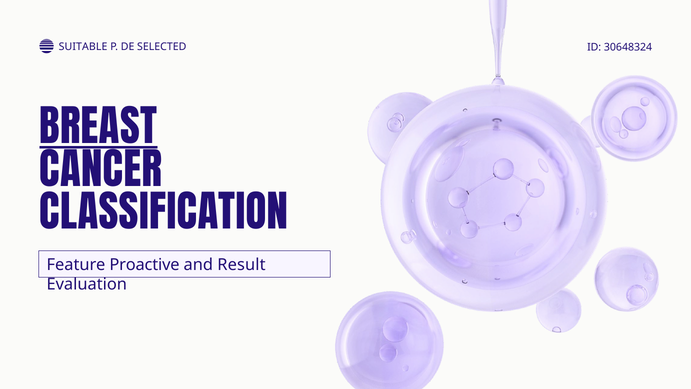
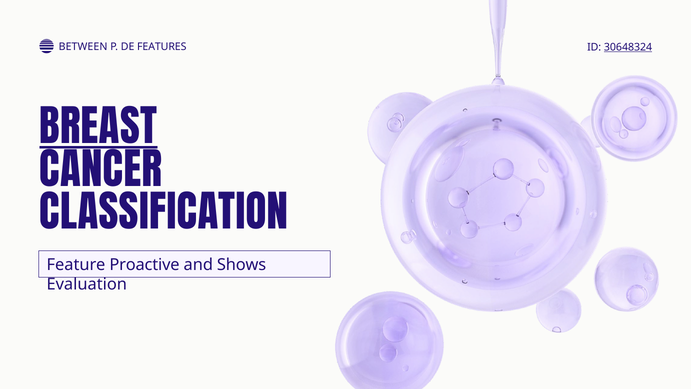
SUITABLE: SUITABLE -> BETWEEN
SELECTED: SELECTED -> FEATURES
30648324 underline: none -> present
Result: Result -> Shows
